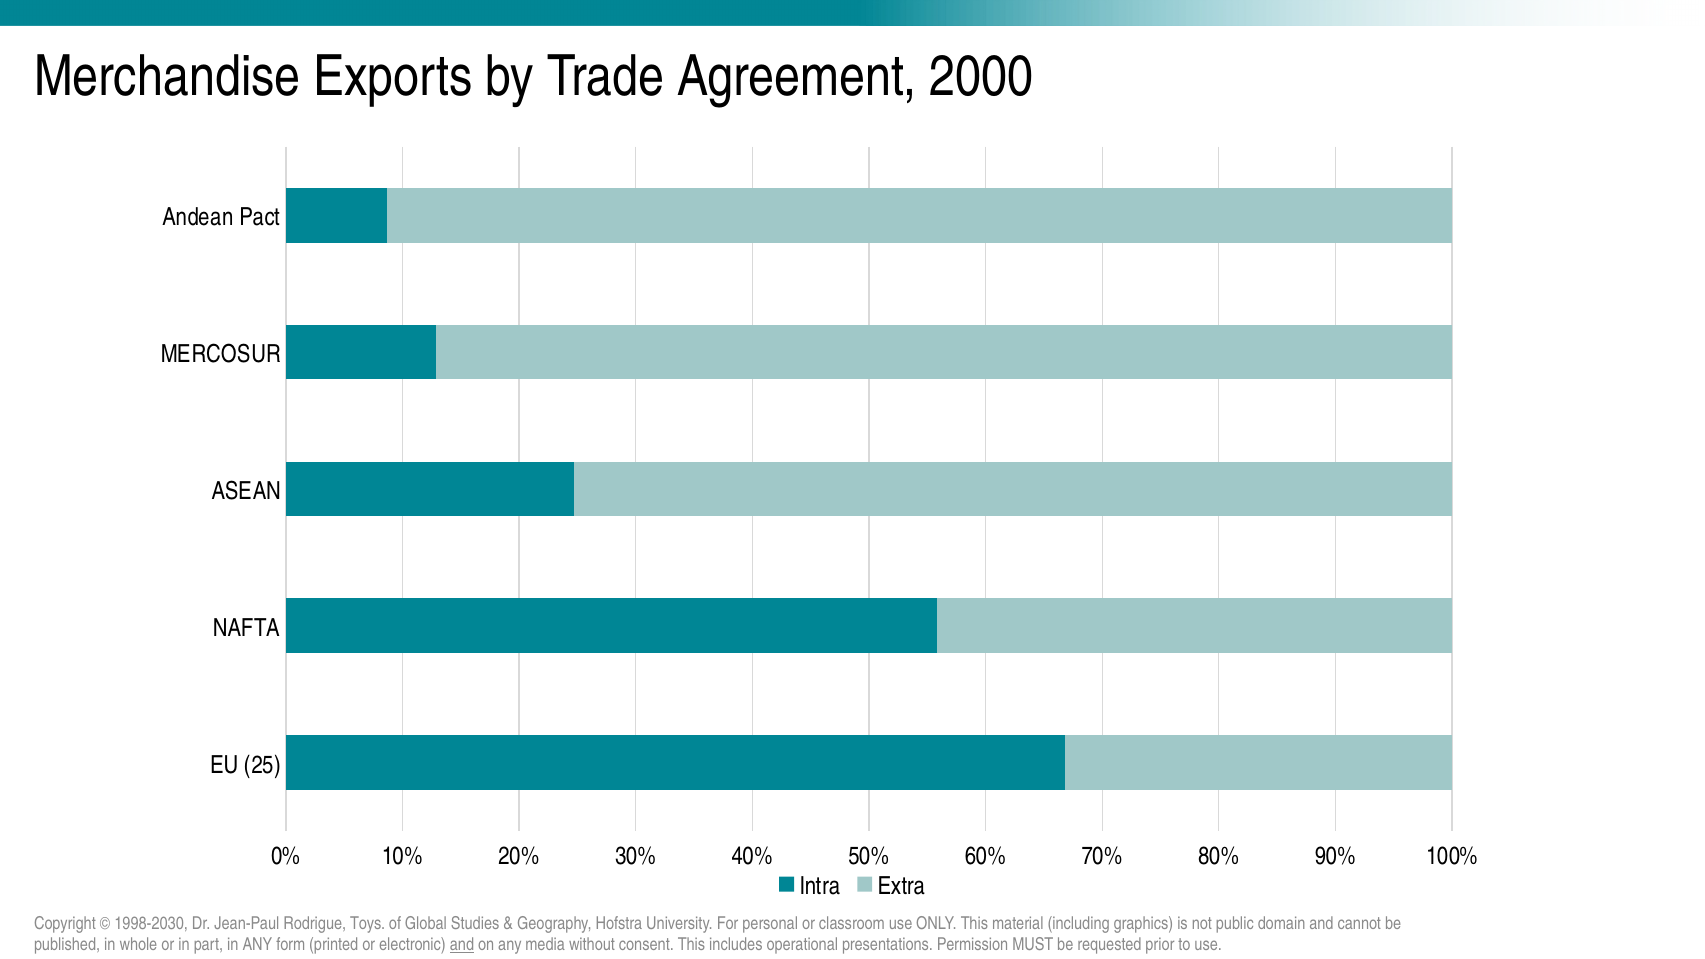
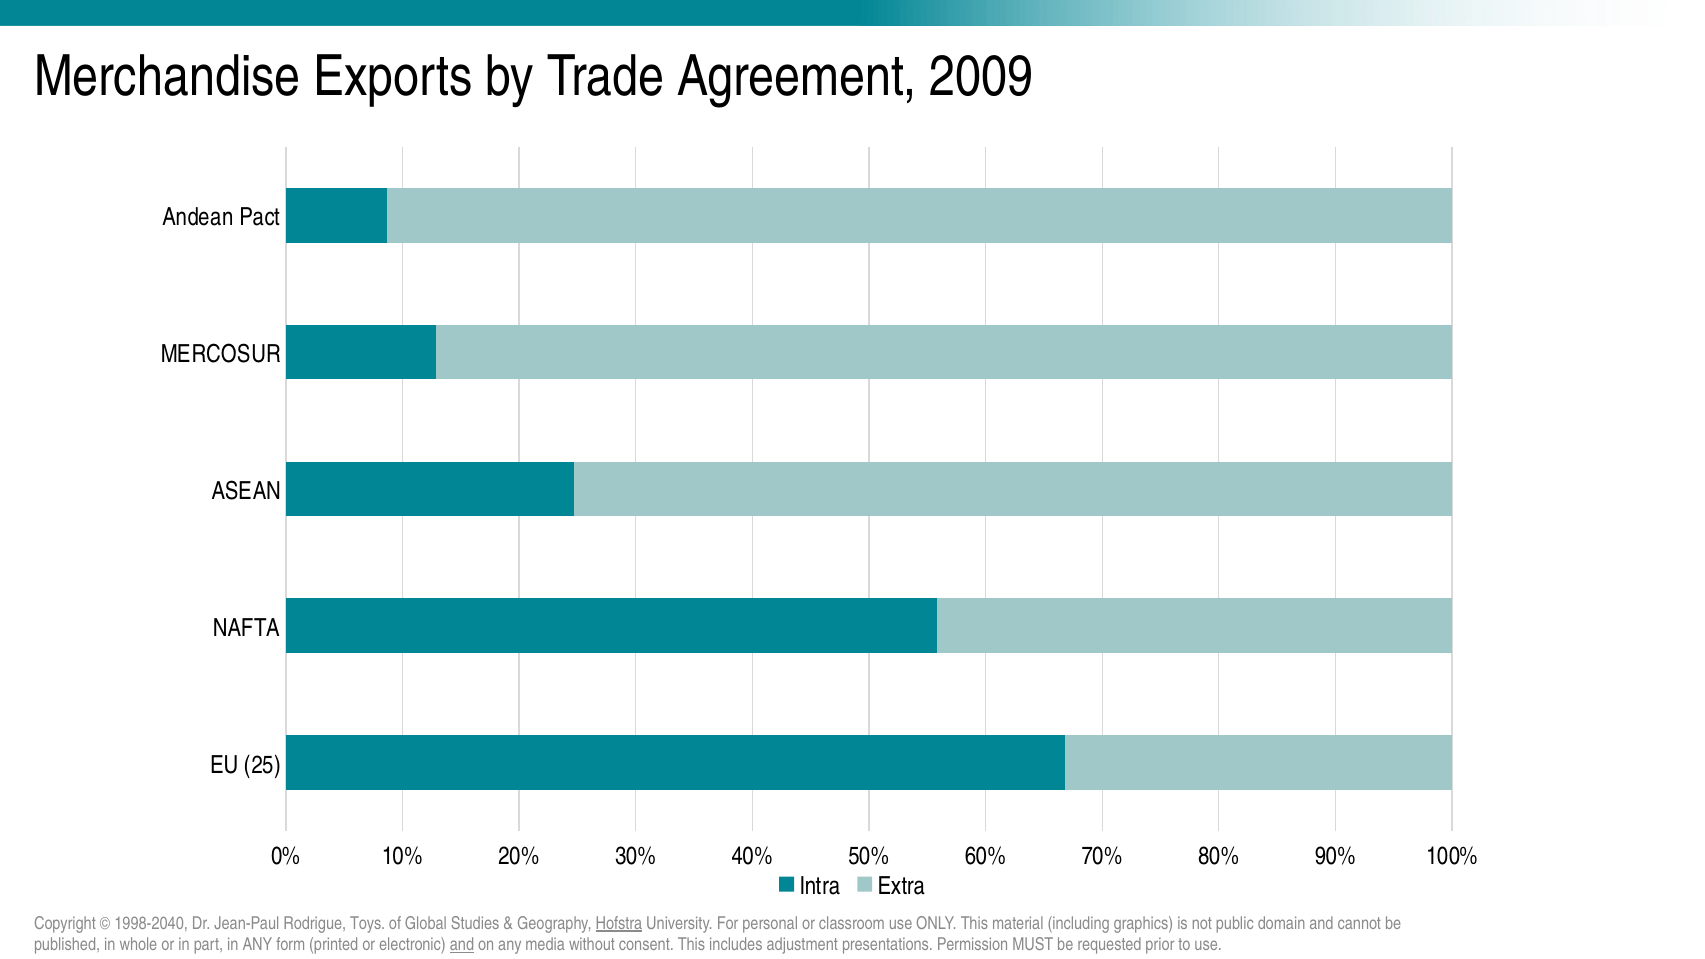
2000: 2000 -> 2009
1998-2030: 1998-2030 -> 1998-2040
Hofstra underline: none -> present
operational: operational -> adjustment
